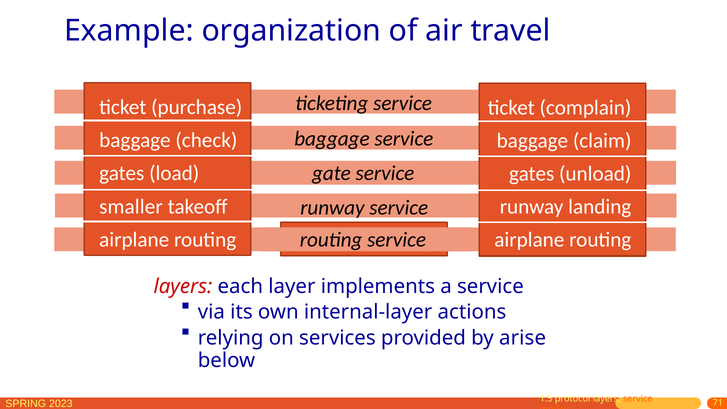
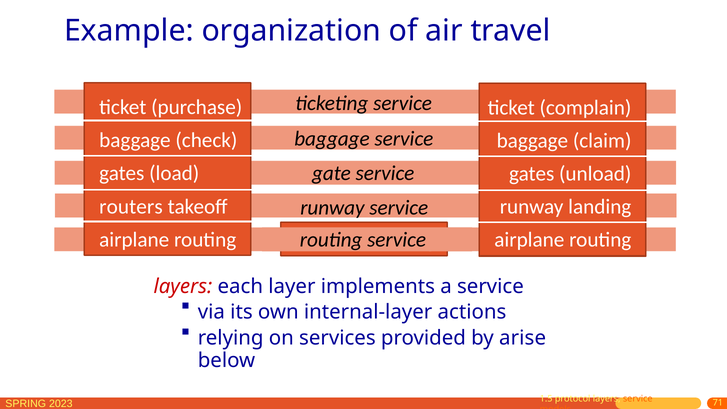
smaller: smaller -> routers
